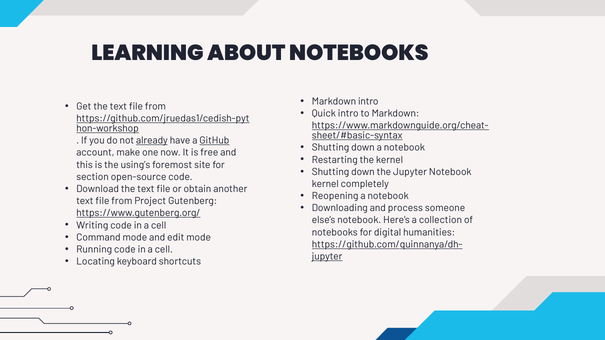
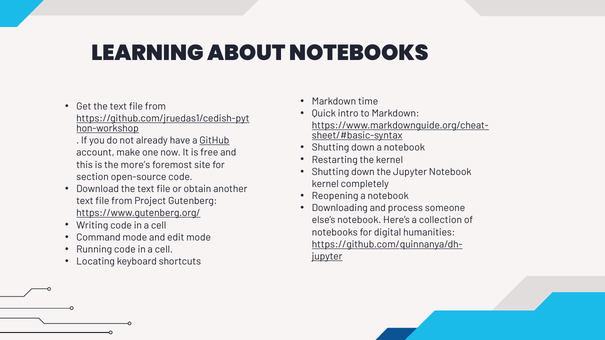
Markdown intro: intro -> time
already underline: present -> none
using’s: using’s -> more’s
